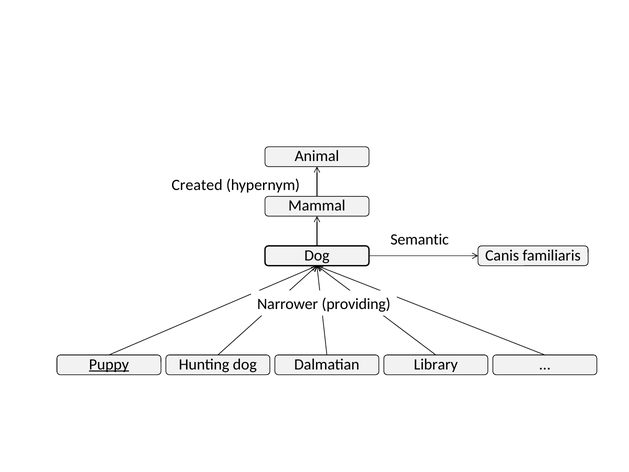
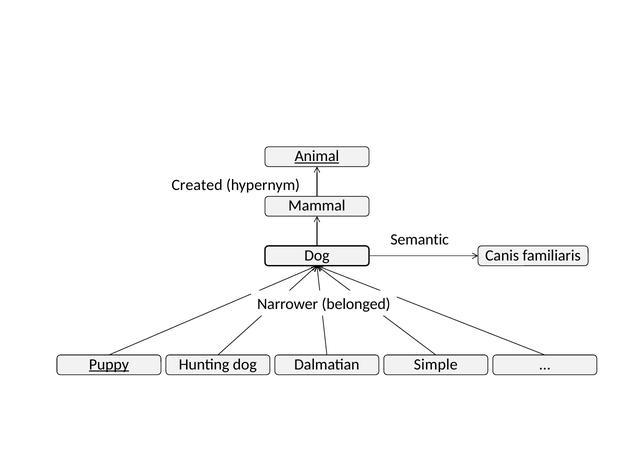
Animal underline: none -> present
providing: providing -> belonged
Library: Library -> Simple
